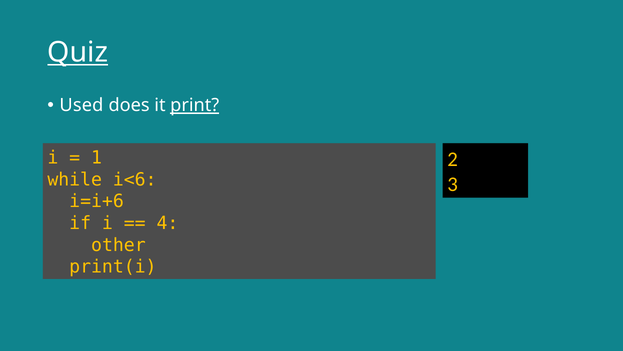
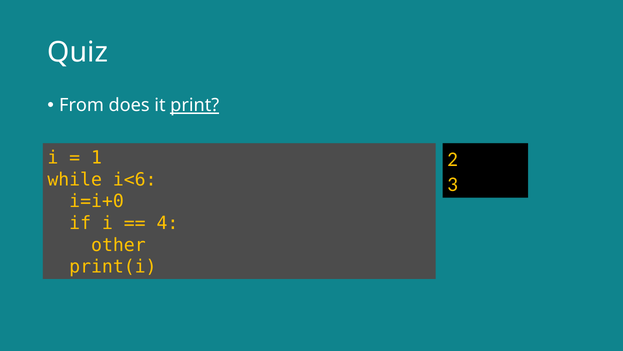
Quiz underline: present -> none
Used: Used -> From
i=i+6: i=i+6 -> i=i+0
